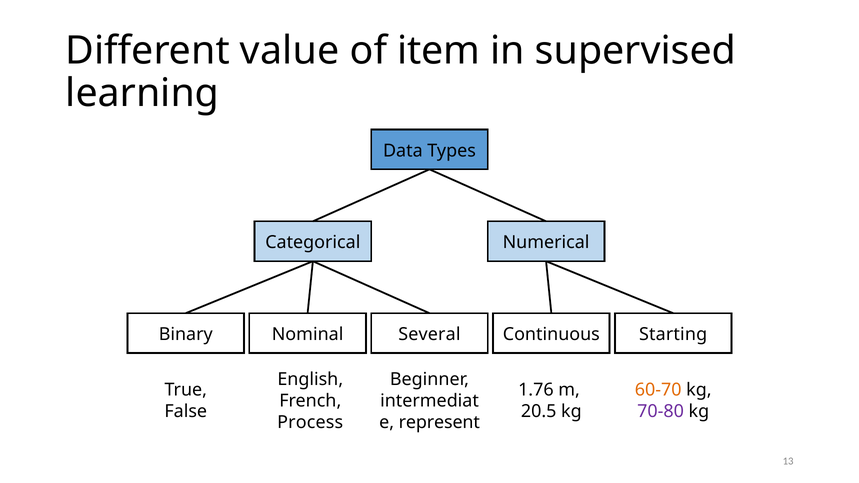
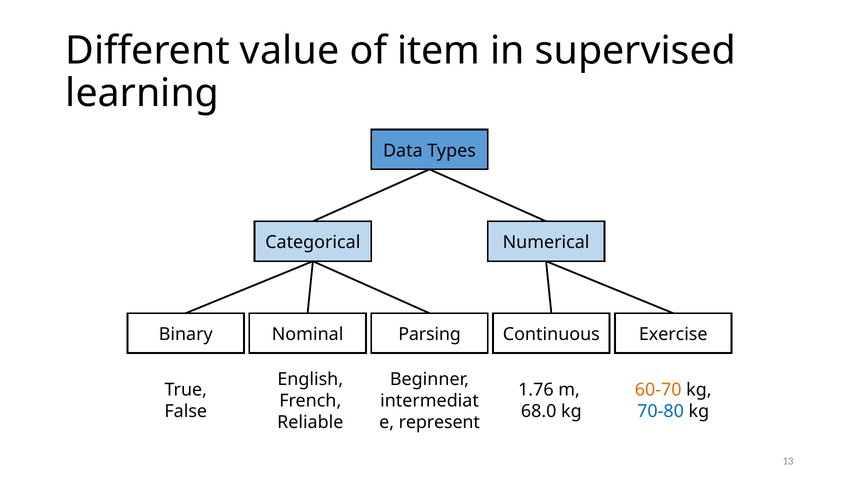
Several: Several -> Parsing
Starting: Starting -> Exercise
20.5: 20.5 -> 68.0
70-80 colour: purple -> blue
Process: Process -> Reliable
